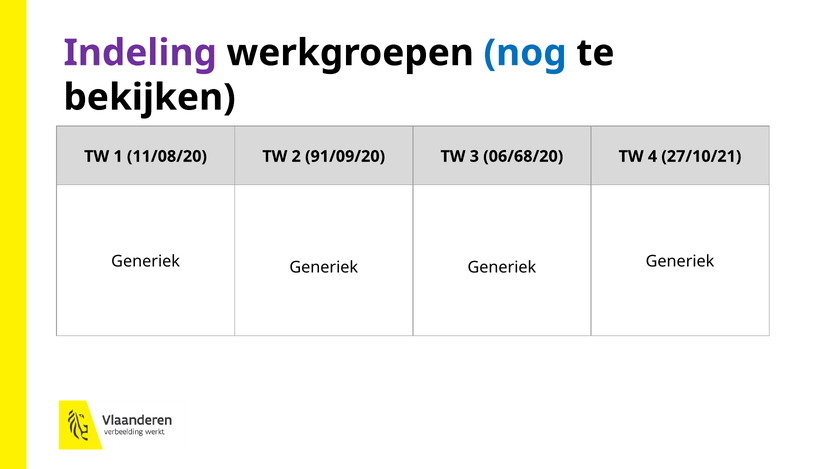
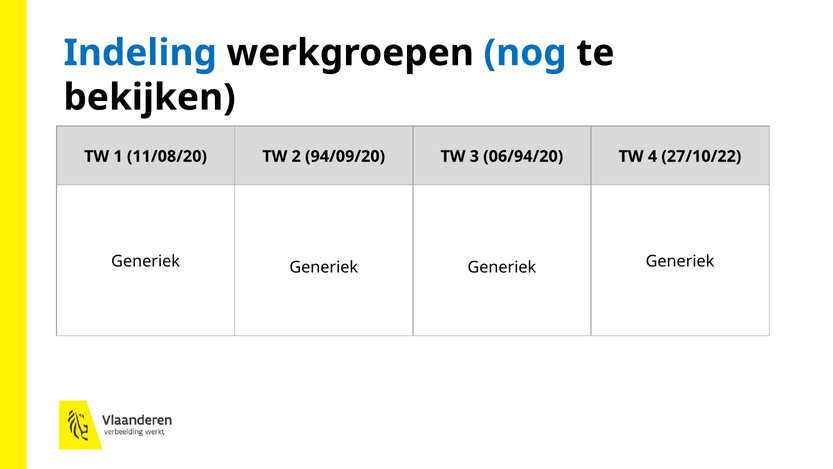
Indeling colour: purple -> blue
91/09/20: 91/09/20 -> 94/09/20
06/68/20: 06/68/20 -> 06/94/20
27/10/21: 27/10/21 -> 27/10/22
